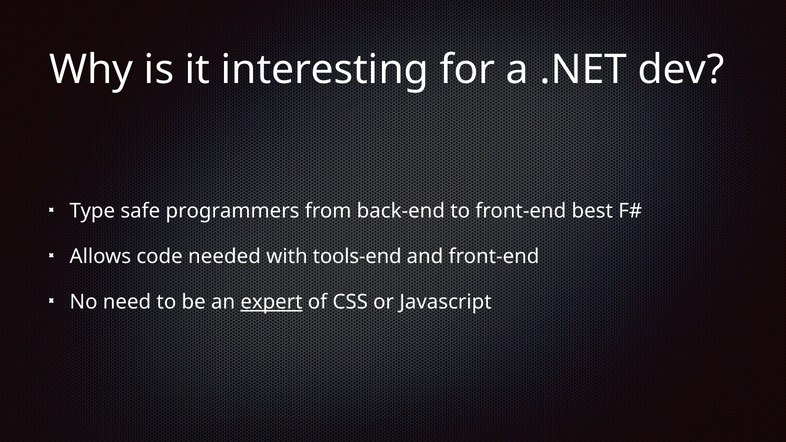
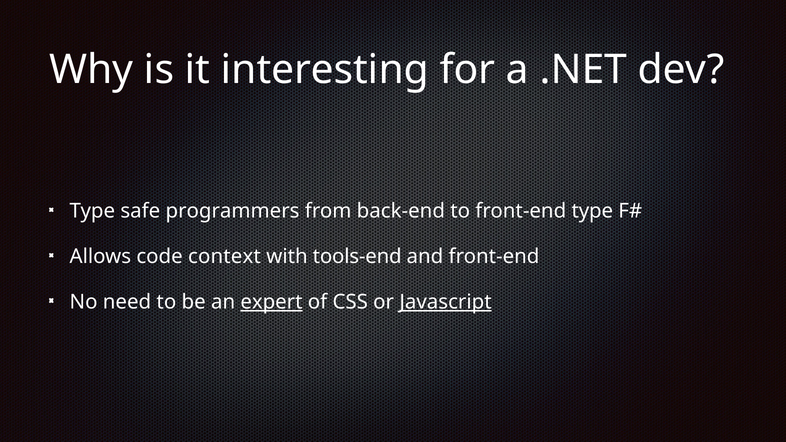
front-end best: best -> type
needed: needed -> context
Javascript underline: none -> present
